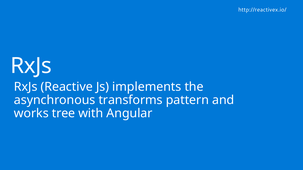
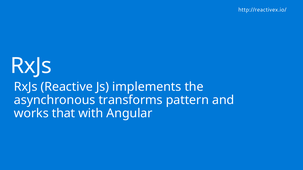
tree: tree -> that
